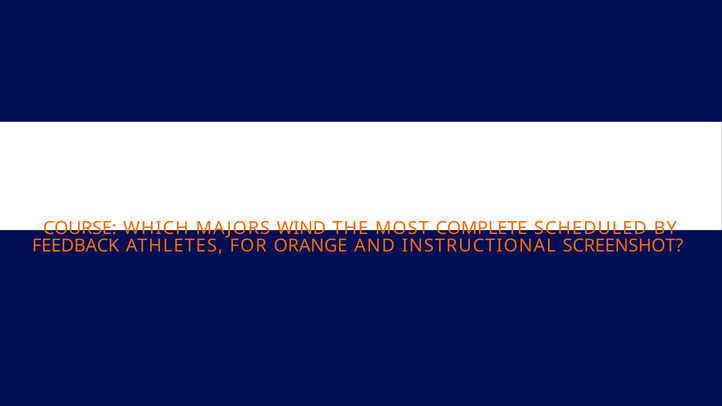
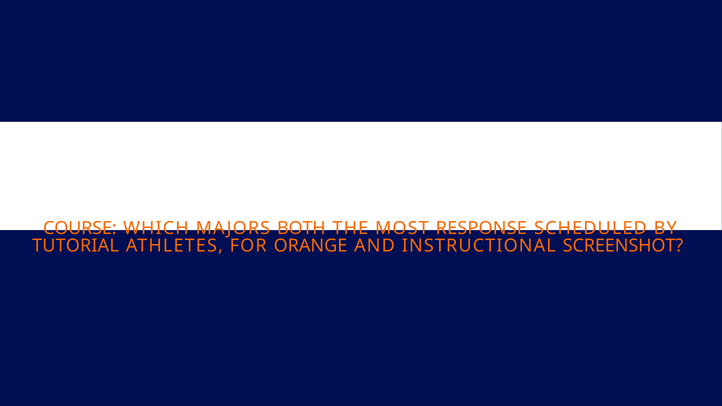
WIND: WIND -> BOTH
COMPLETE: COMPLETE -> RESPONSE
FEEDBACK: FEEDBACK -> TUTORIAL
